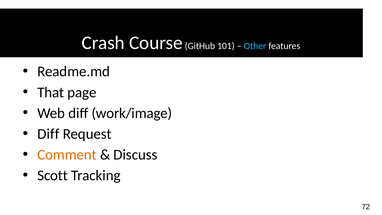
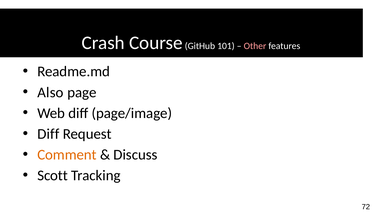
Other colour: light blue -> pink
That: That -> Also
work/image: work/image -> page/image
